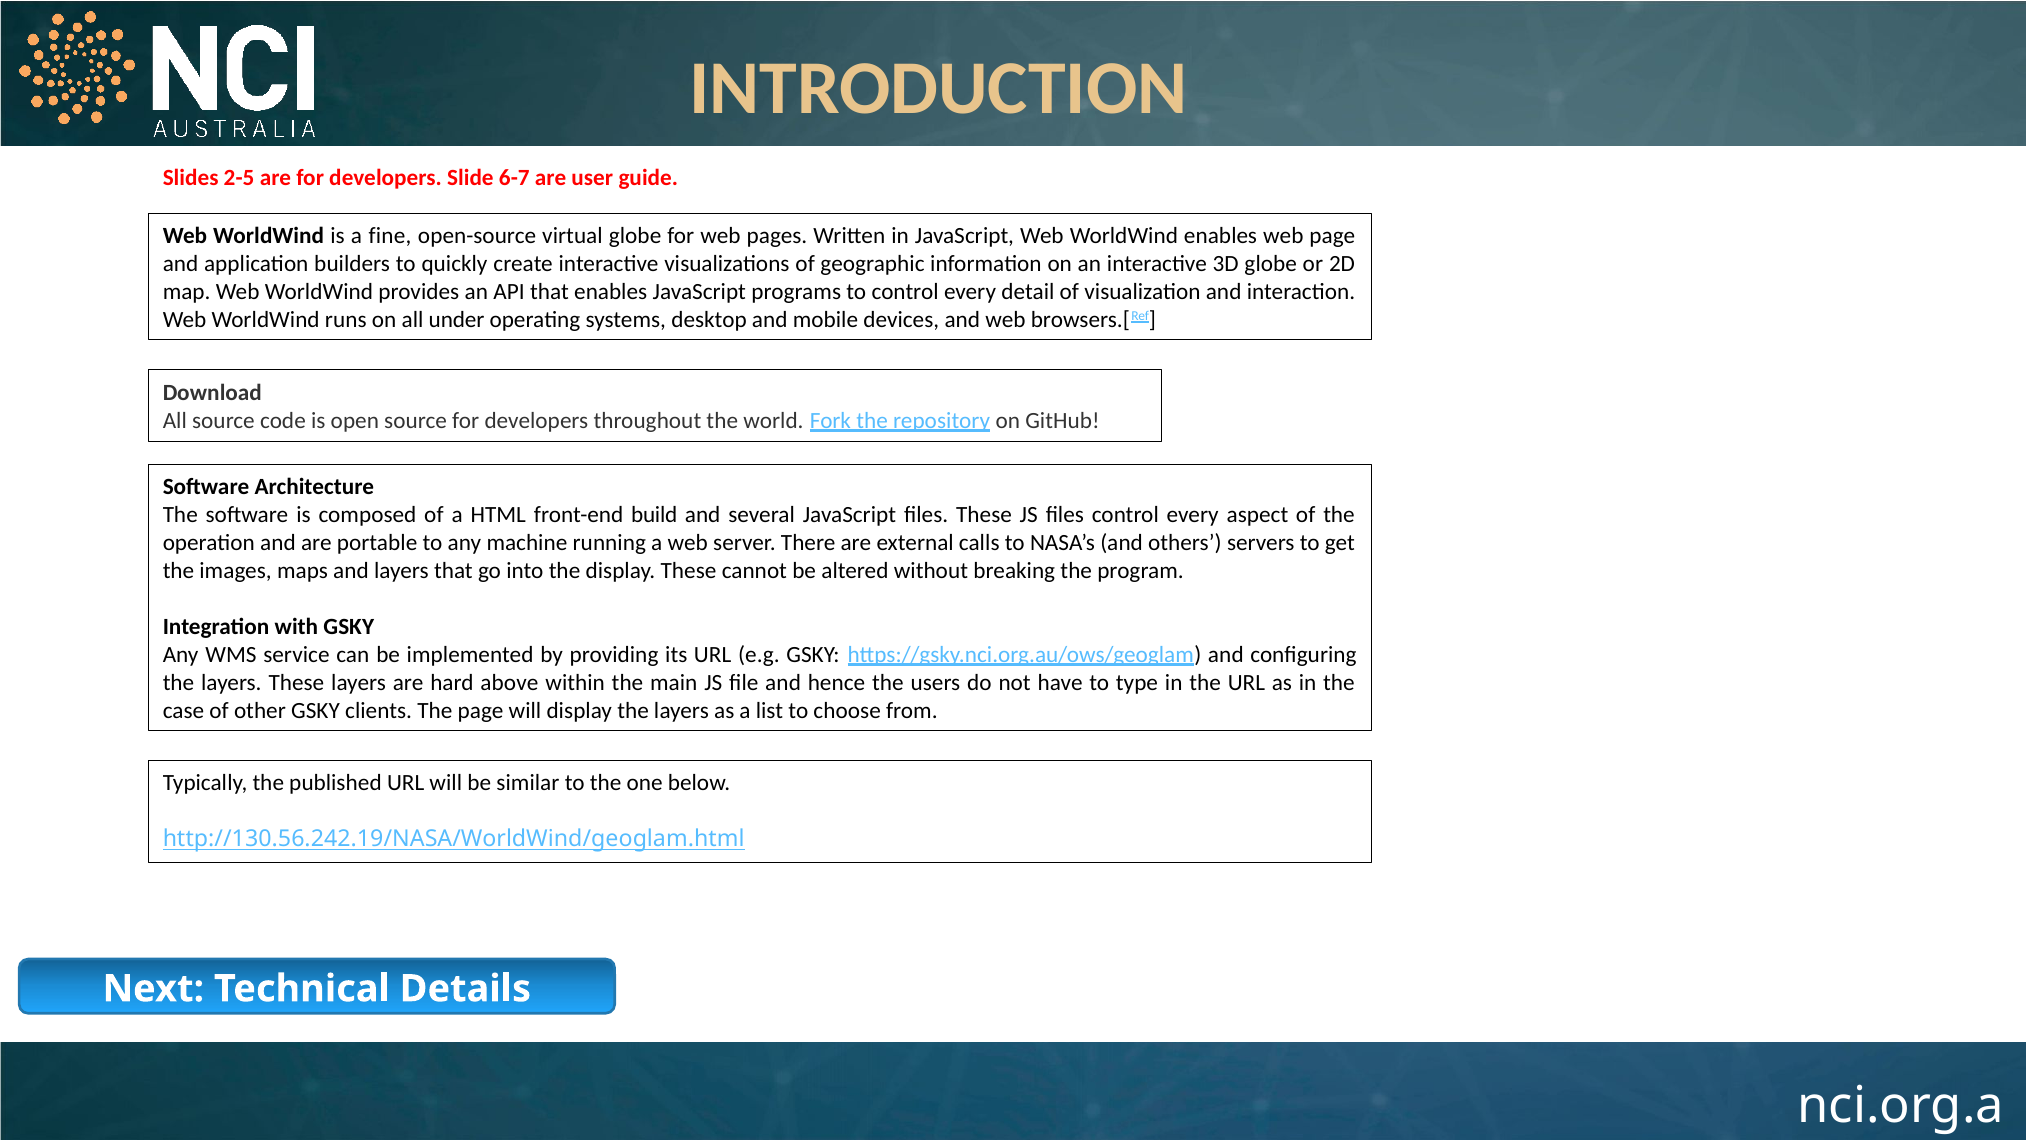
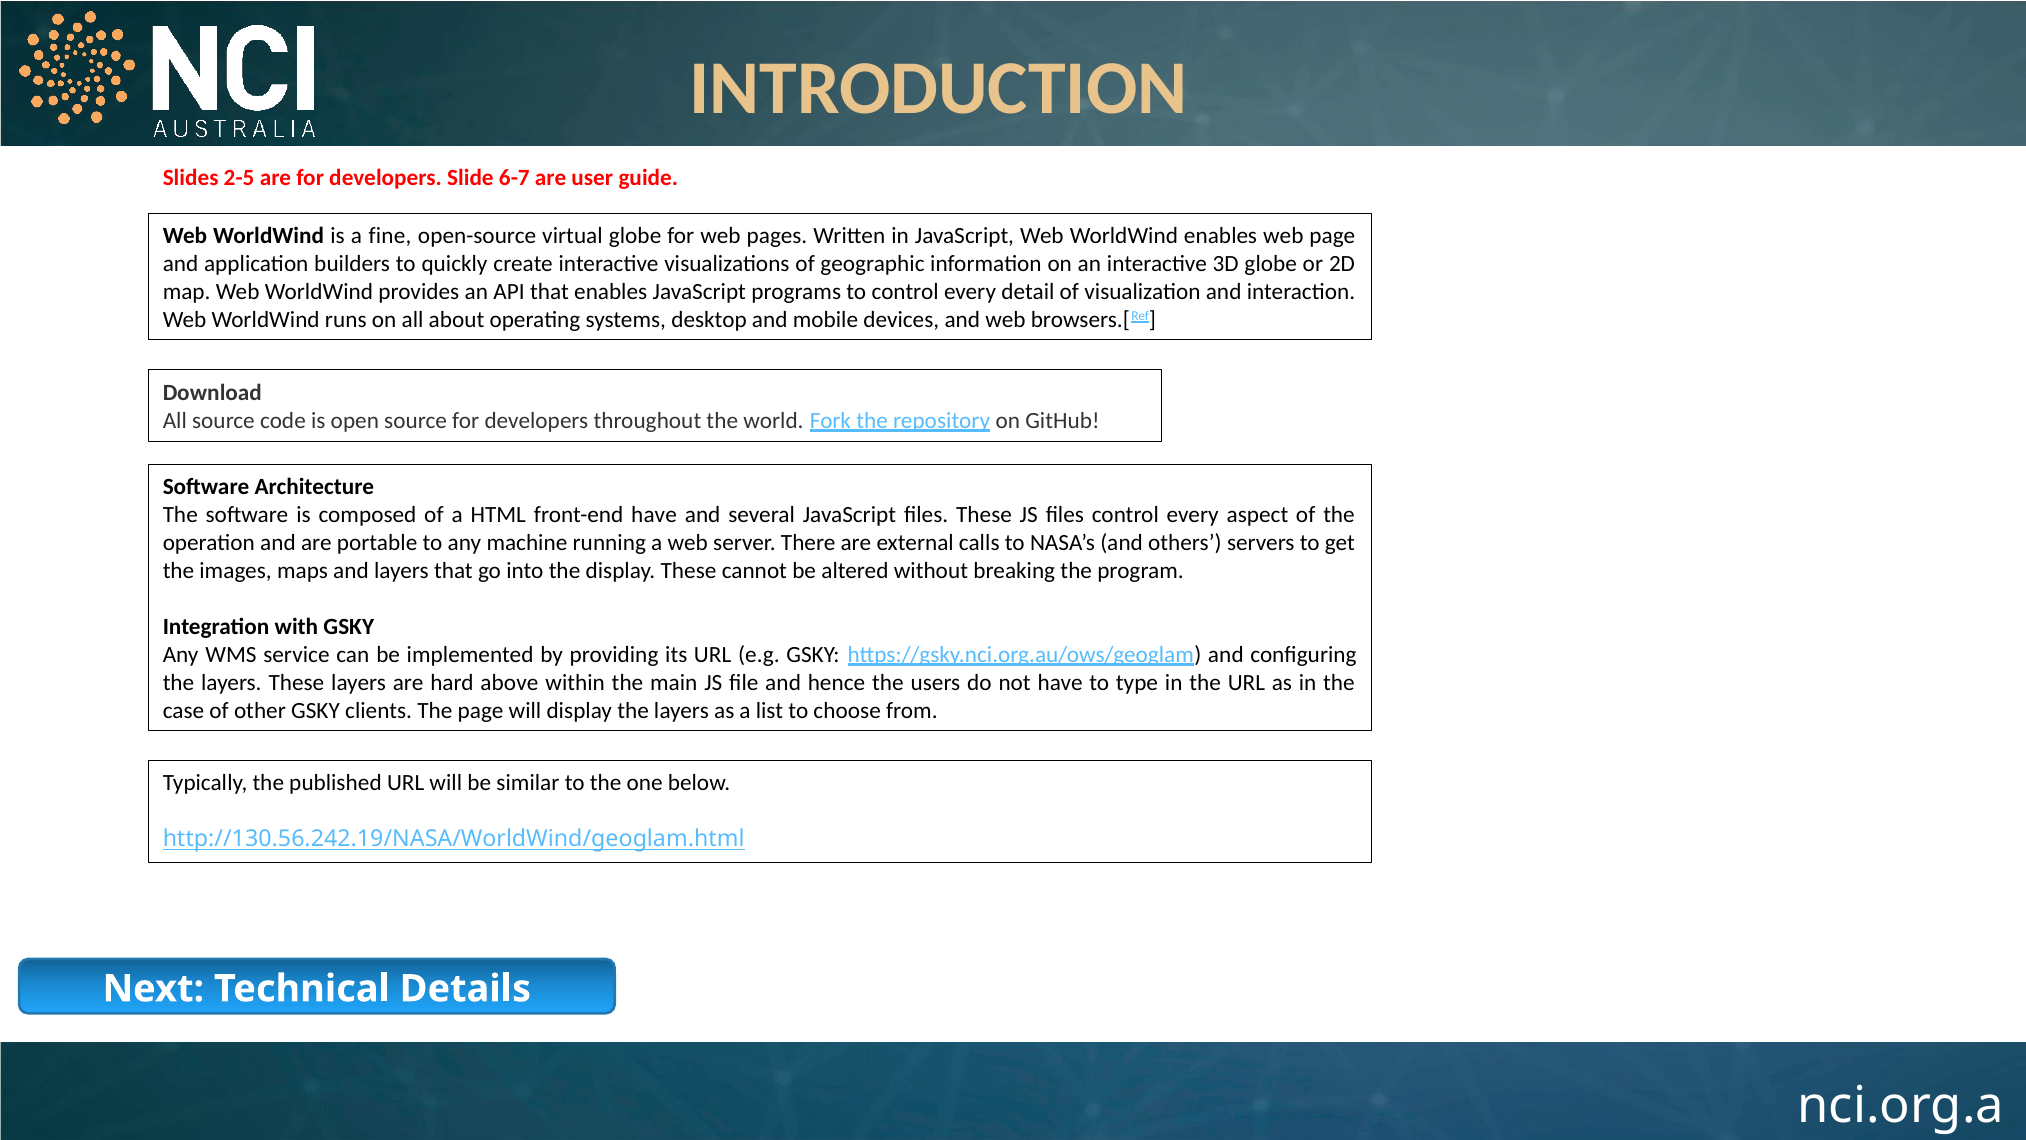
under: under -> about
front-end build: build -> have
